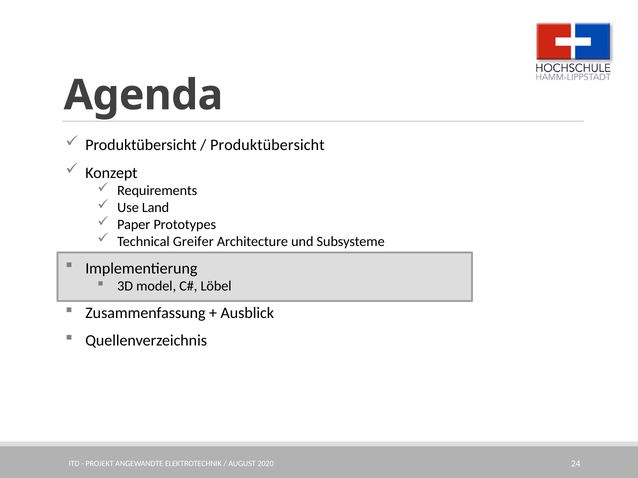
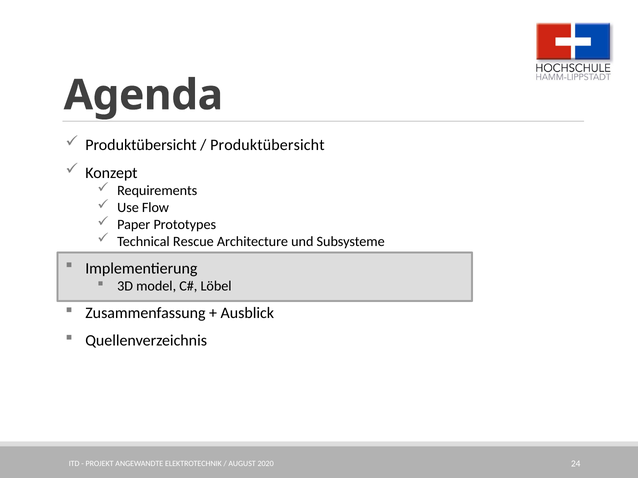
Land: Land -> Flow
Greifer: Greifer -> Rescue
